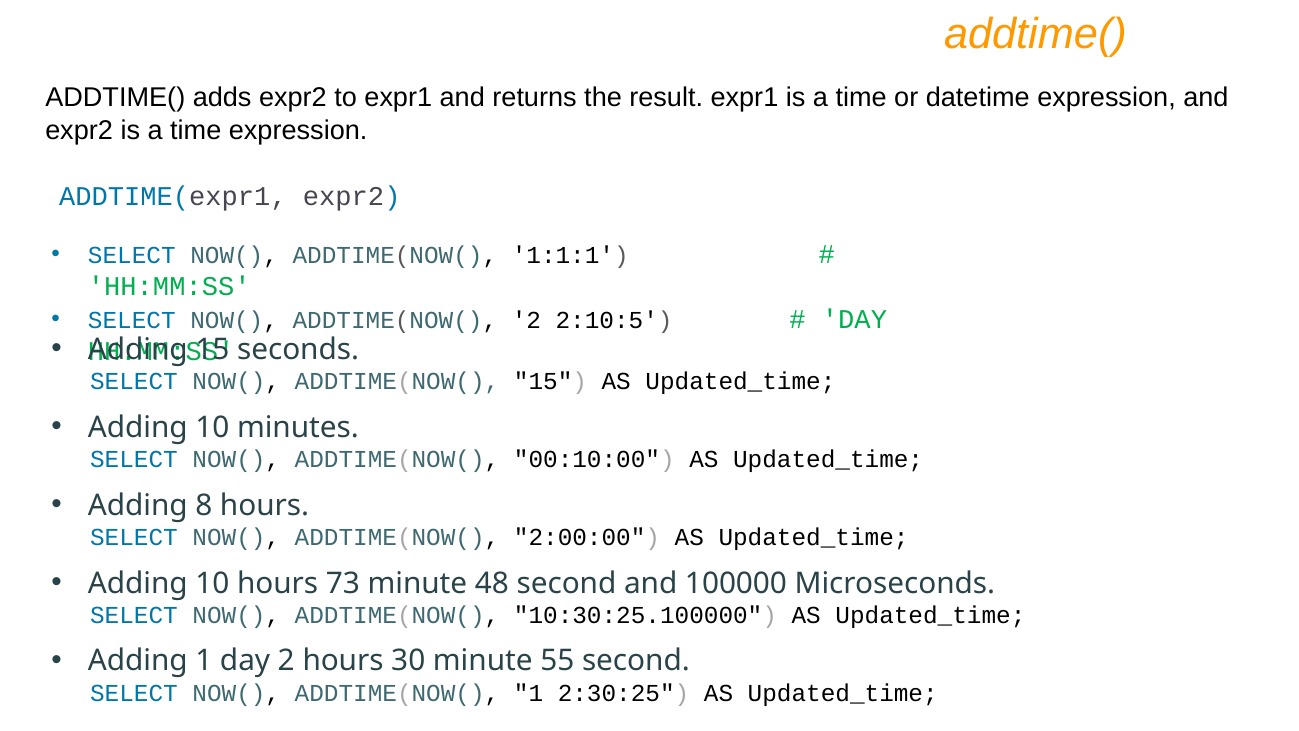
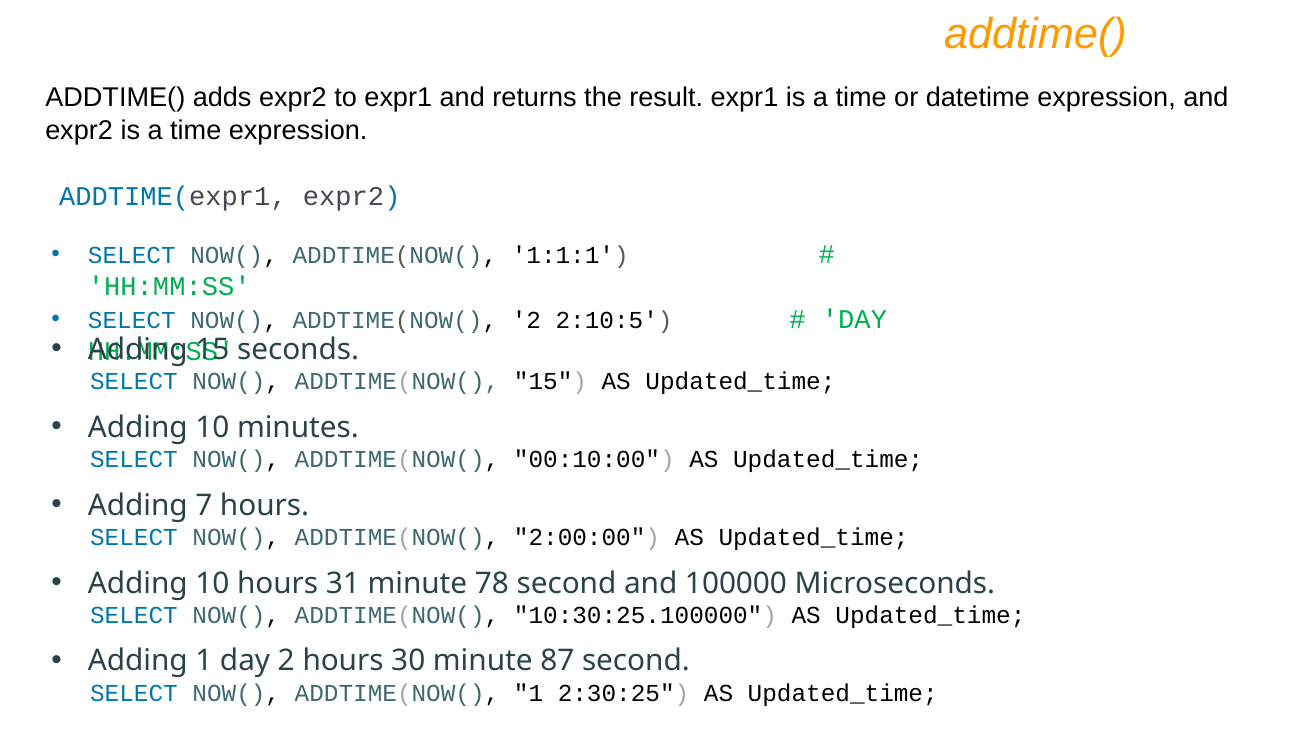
8: 8 -> 7
73: 73 -> 31
48: 48 -> 78
55: 55 -> 87
